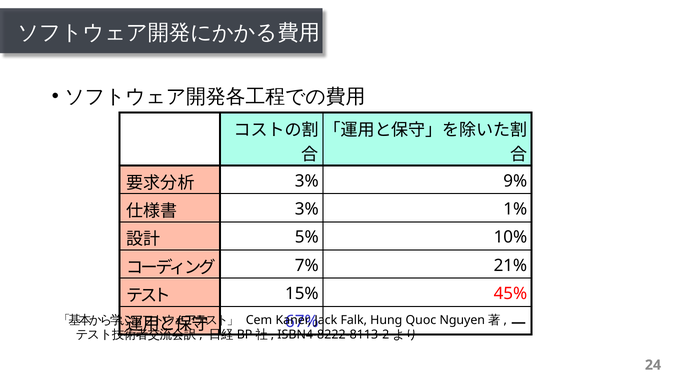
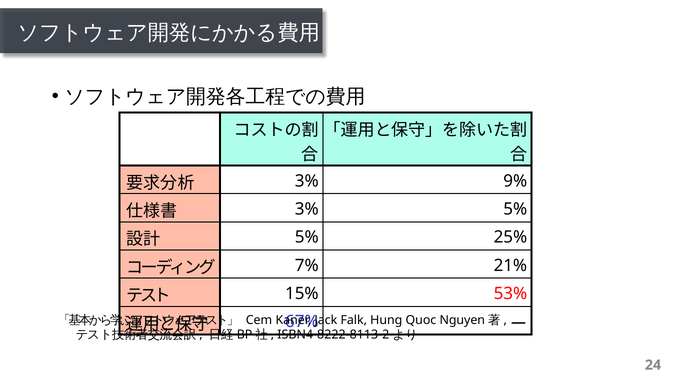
3% 1%: 1% -> 5%
10%: 10% -> 25%
45%: 45% -> 53%
